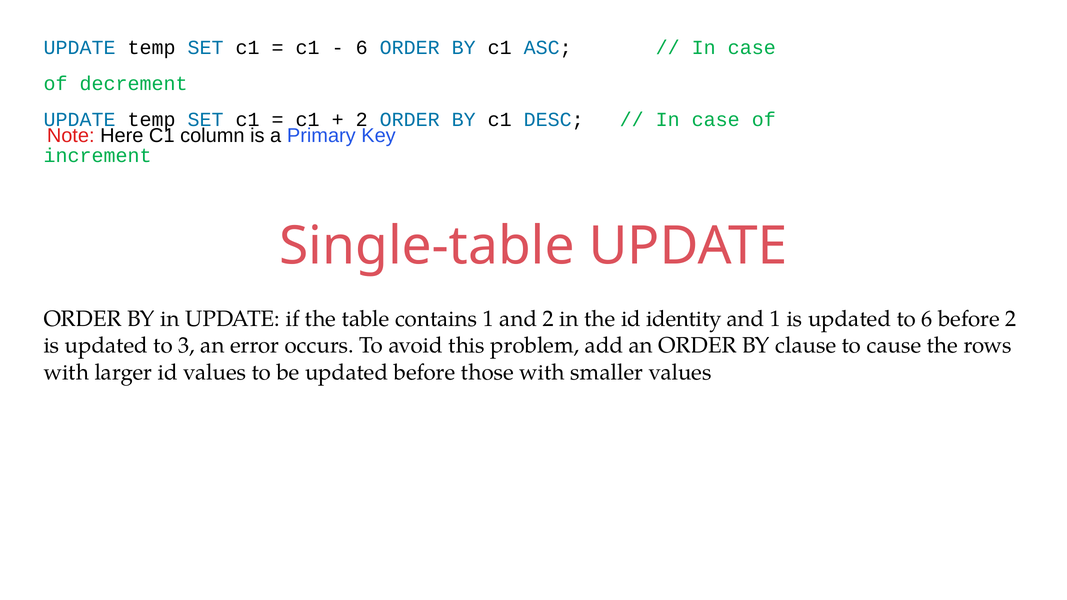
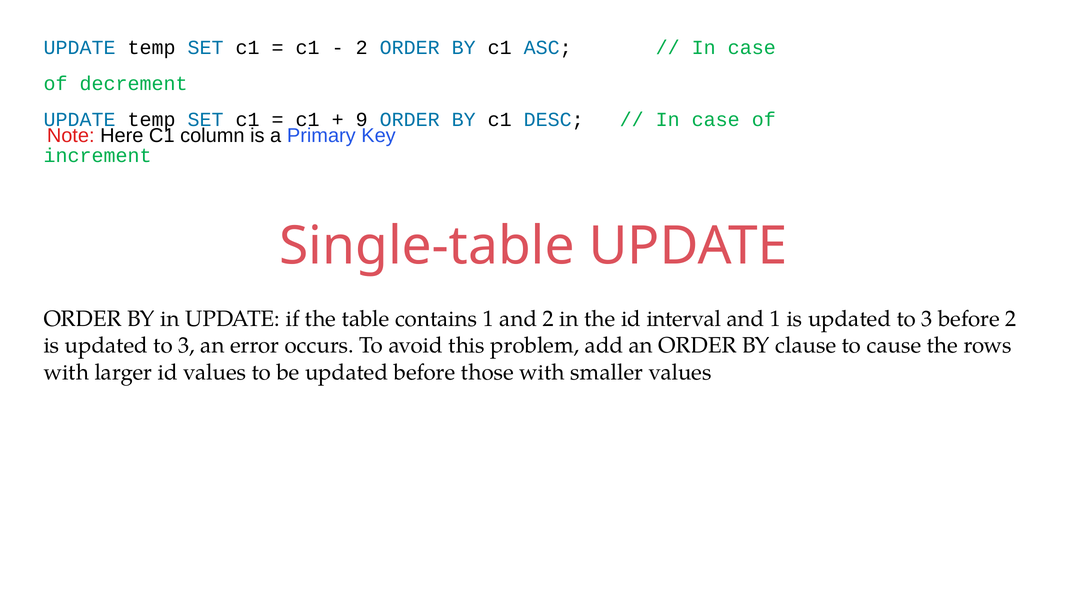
6 at (362, 47): 6 -> 2
2 at (362, 119): 2 -> 9
identity: identity -> interval
6 at (927, 319): 6 -> 3
